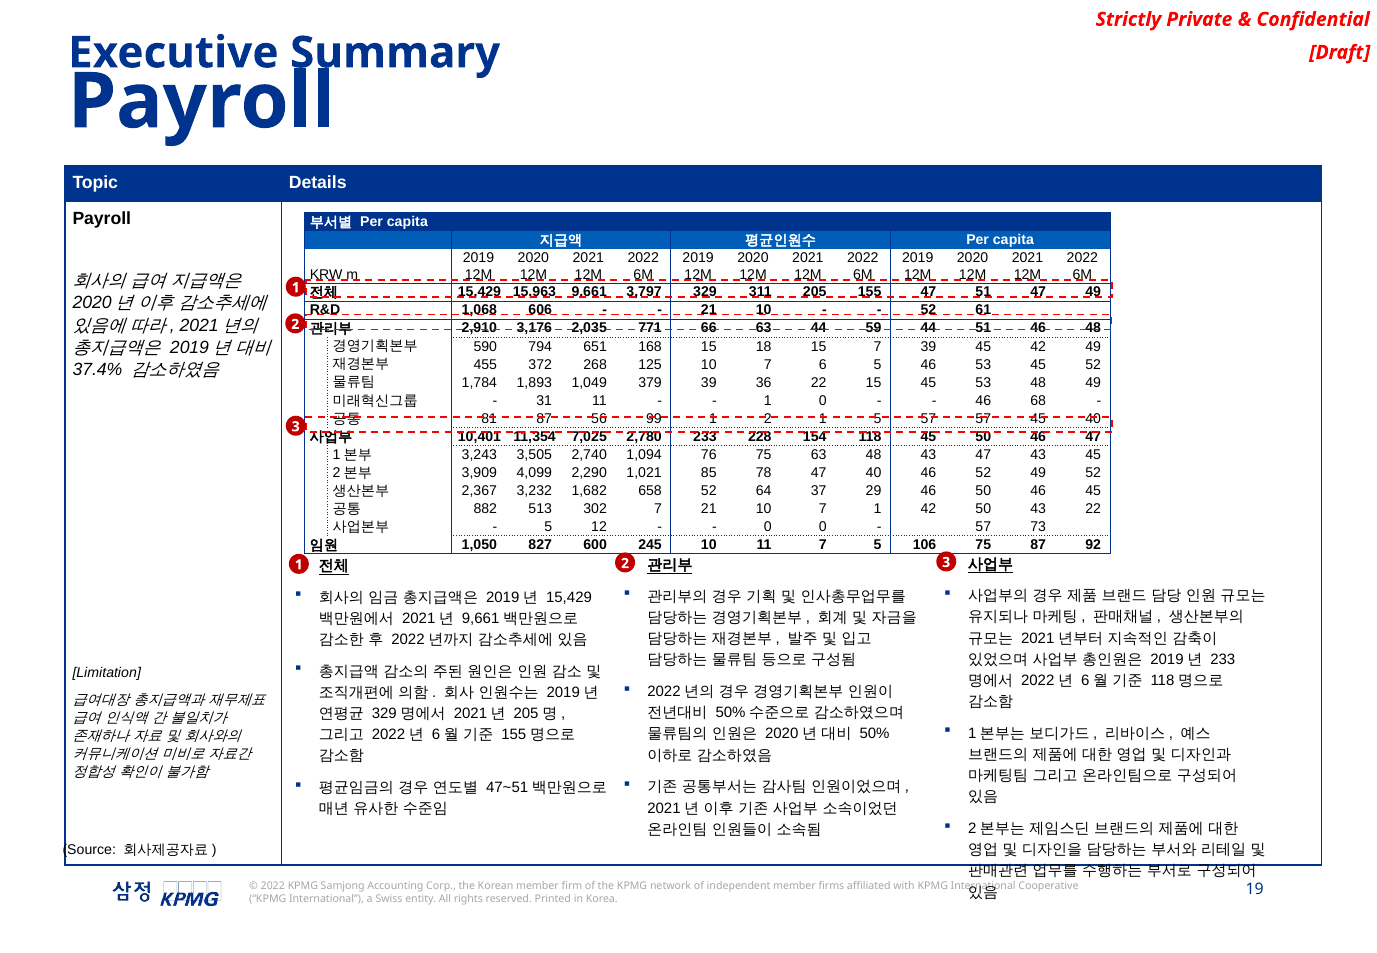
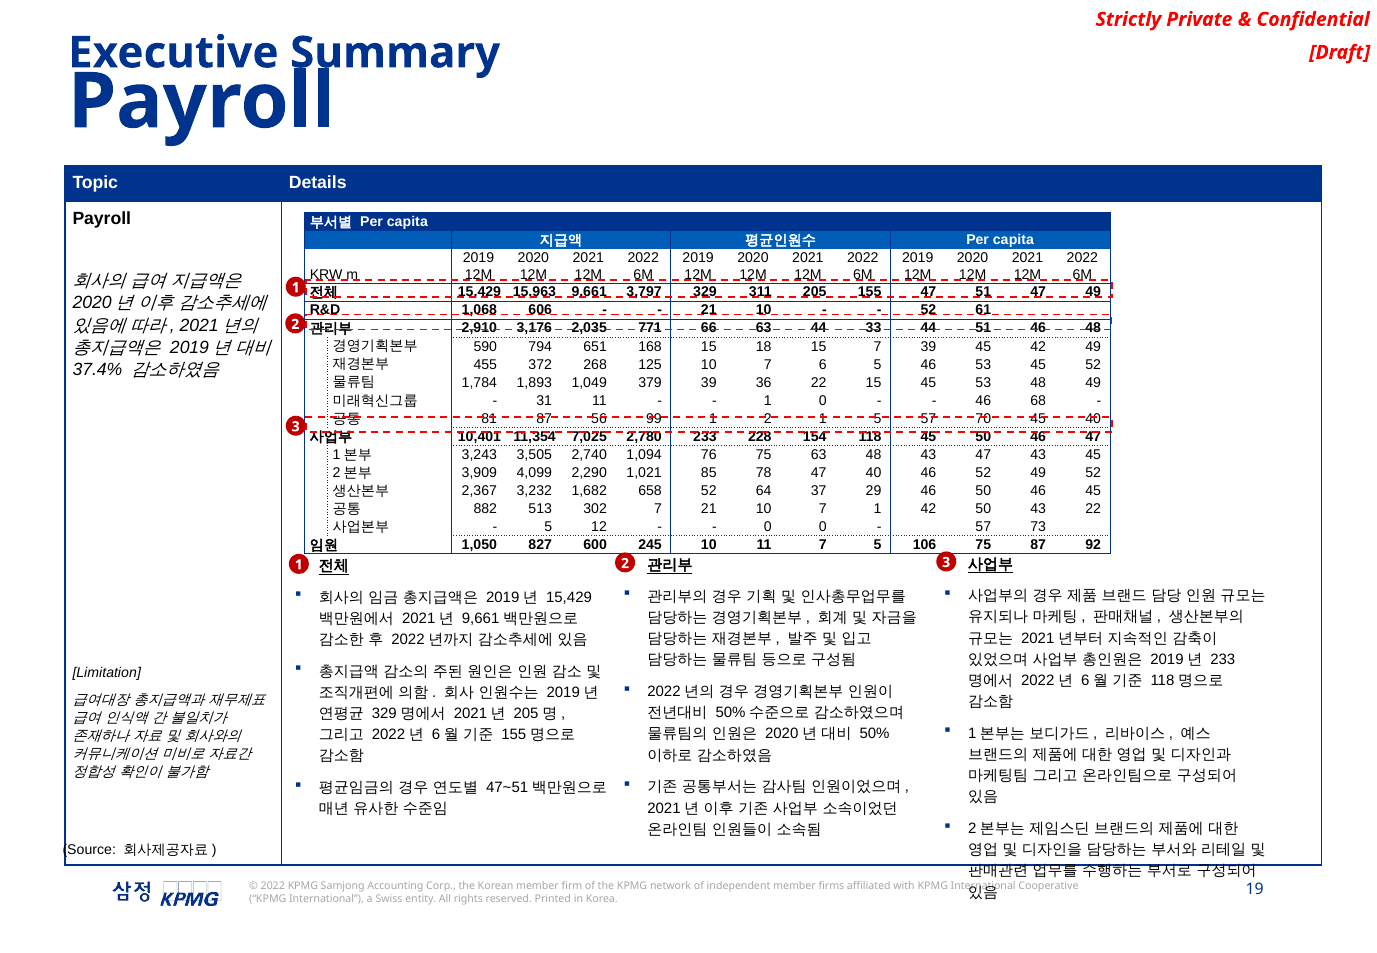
59: 59 -> 33
57 57: 57 -> 70
